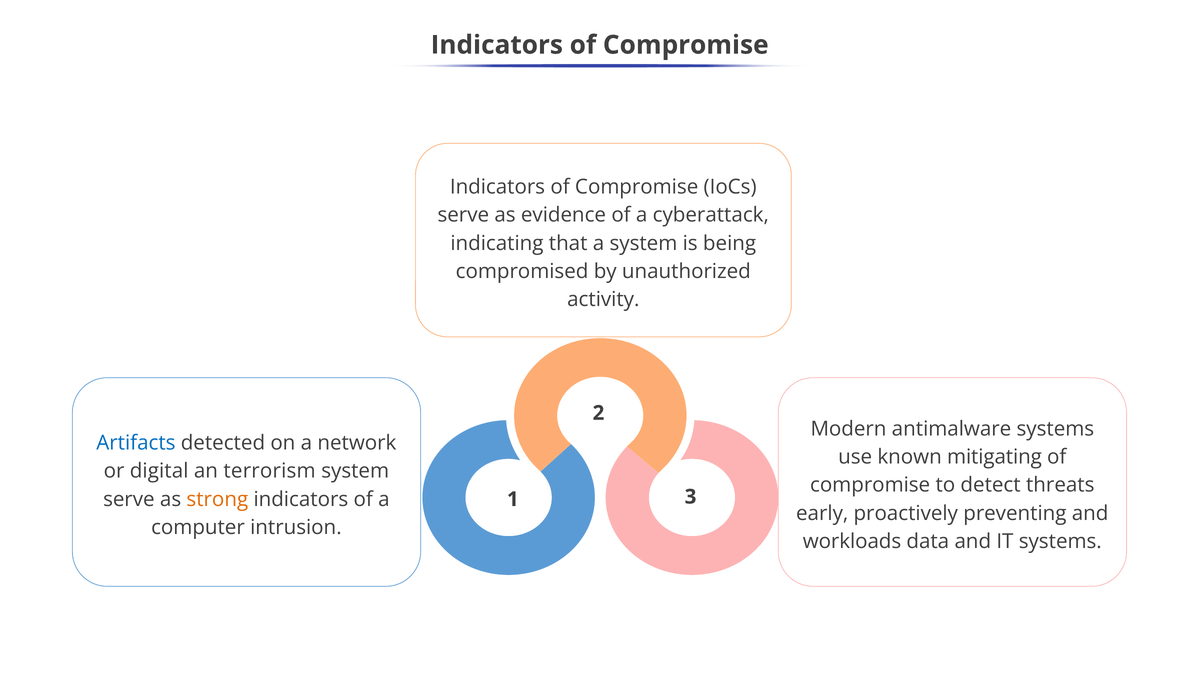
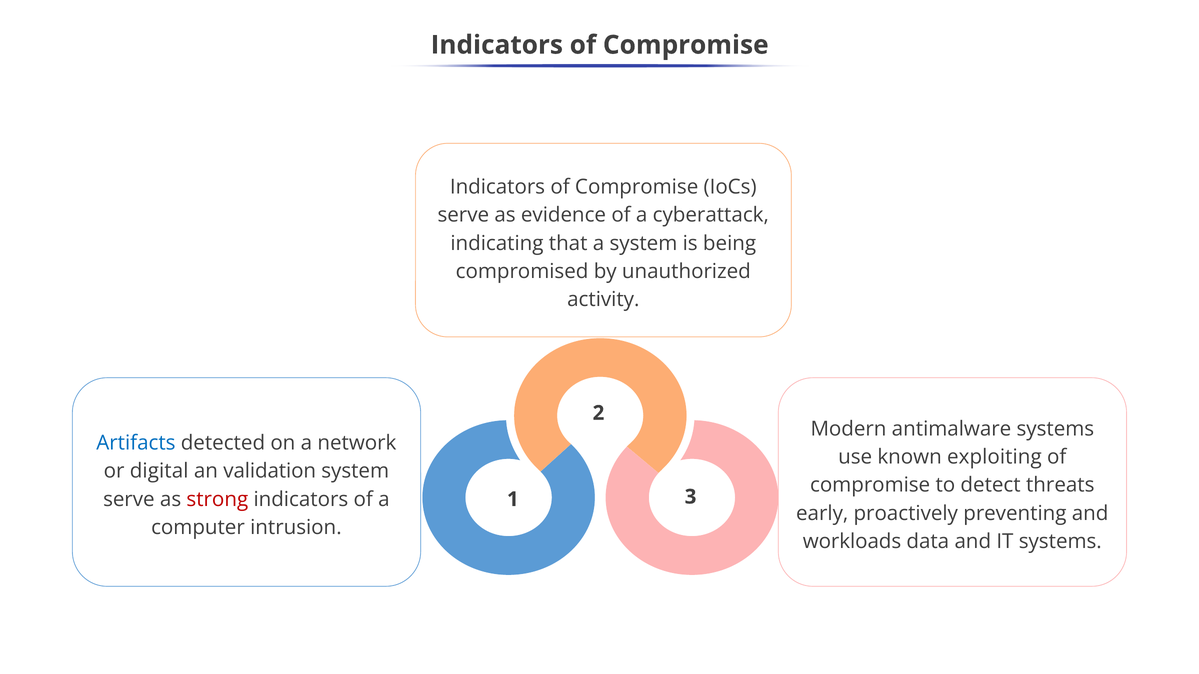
mitigating: mitigating -> exploiting
terrorism: terrorism -> validation
strong colour: orange -> red
